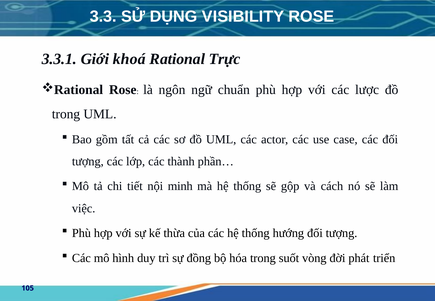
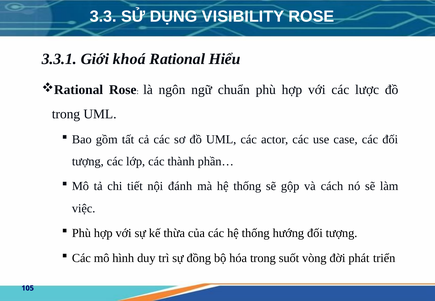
Trực: Trực -> Hiểu
minh: minh -> đánh
